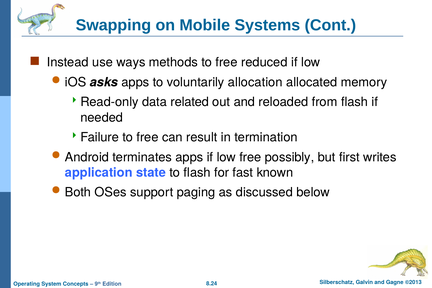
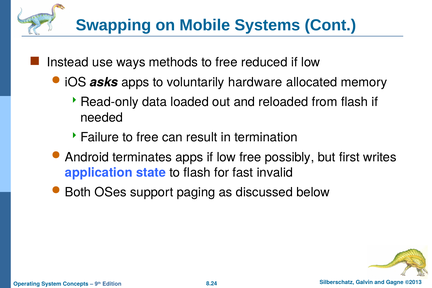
allocation: allocation -> hardware
related: related -> loaded
known: known -> invalid
